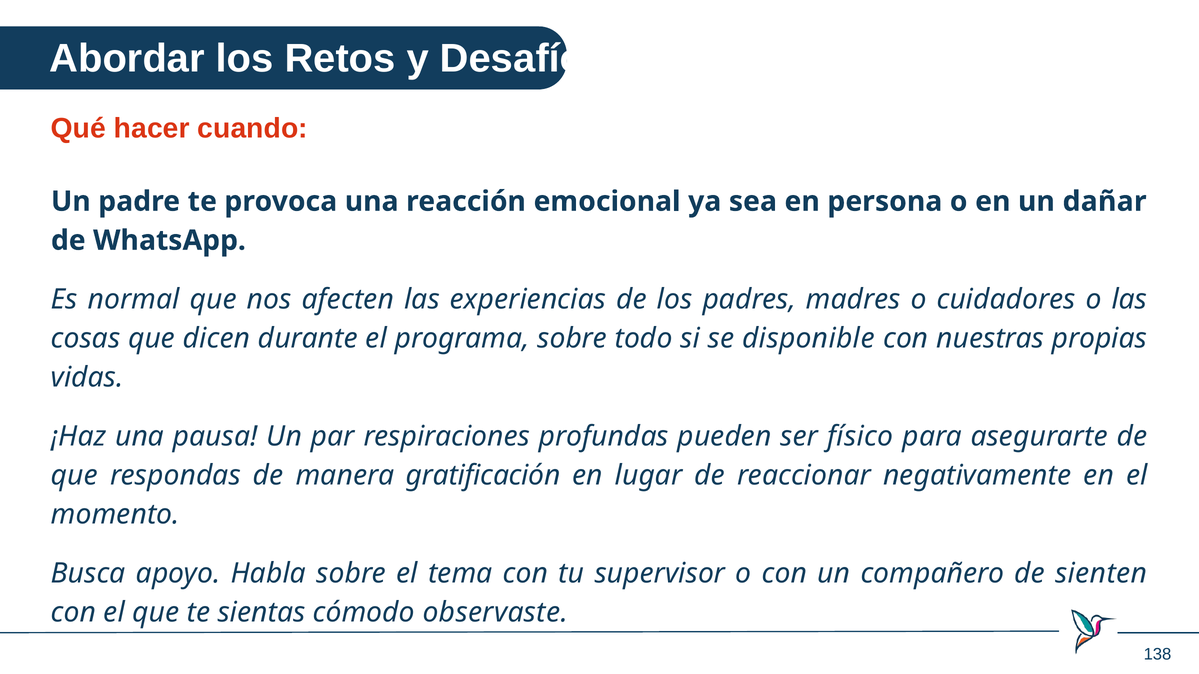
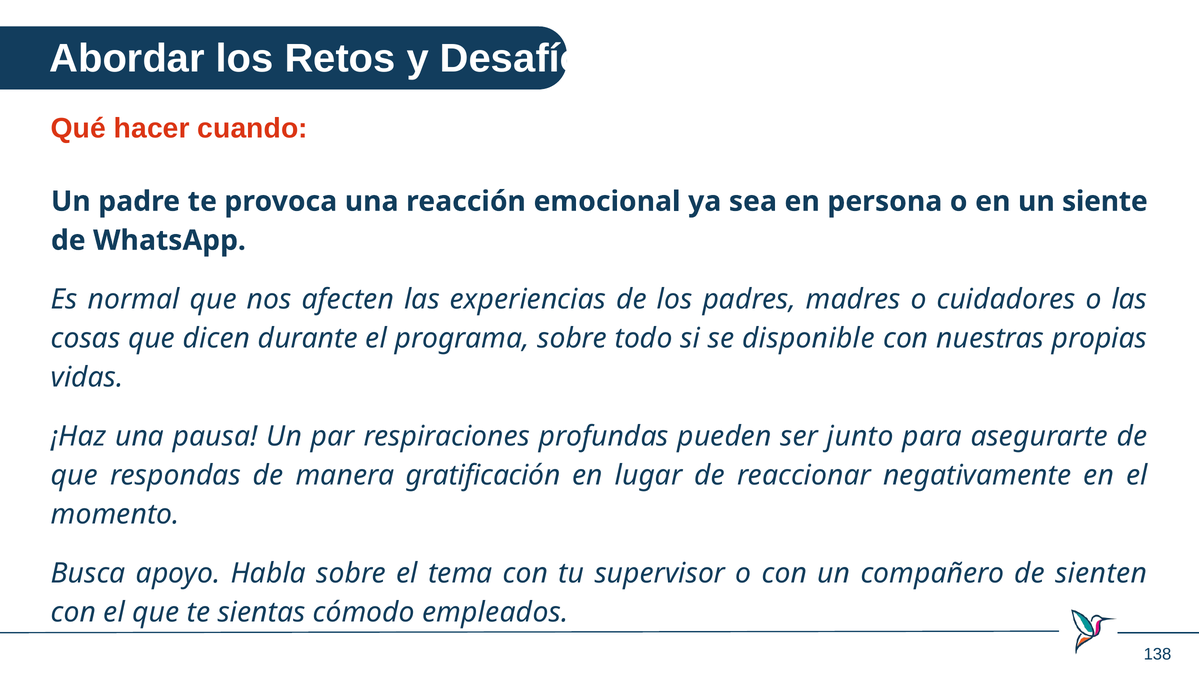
dañar: dañar -> siente
físico: físico -> junto
observaste: observaste -> empleados
